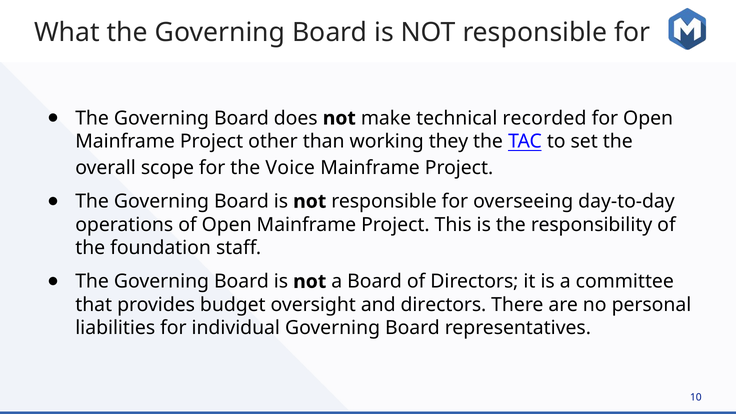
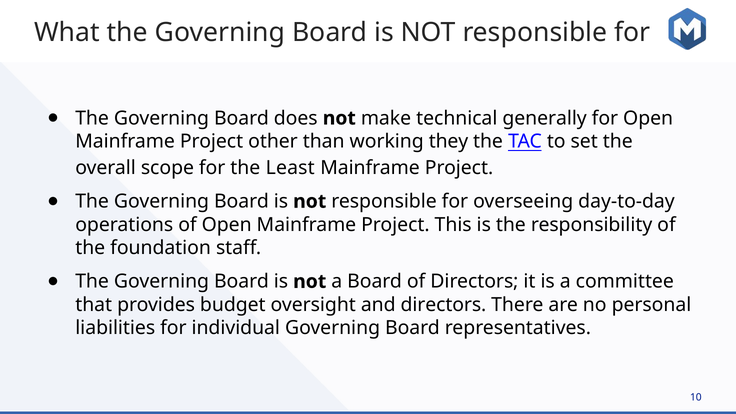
recorded: recorded -> generally
Voice: Voice -> Least
